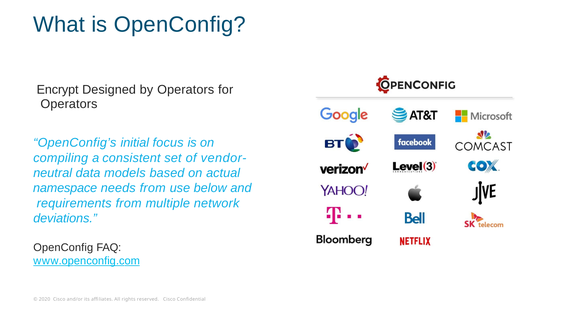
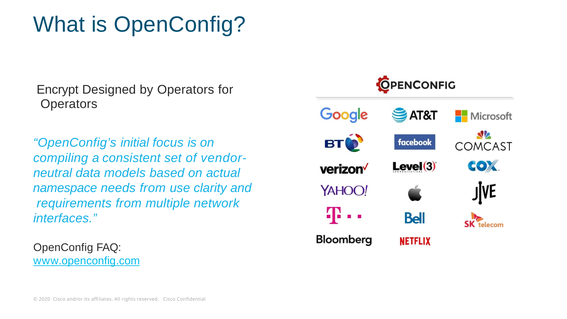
below: below -> clarity
deviations: deviations -> interfaces
